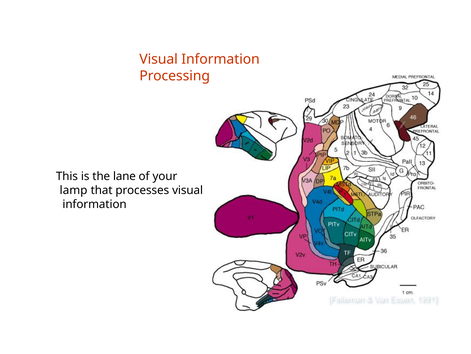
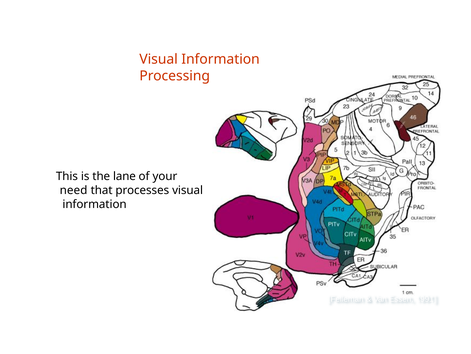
lamp: lamp -> need
